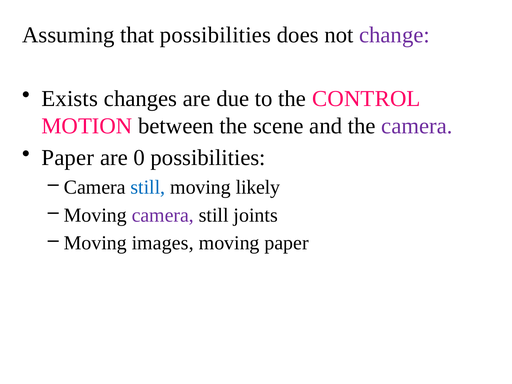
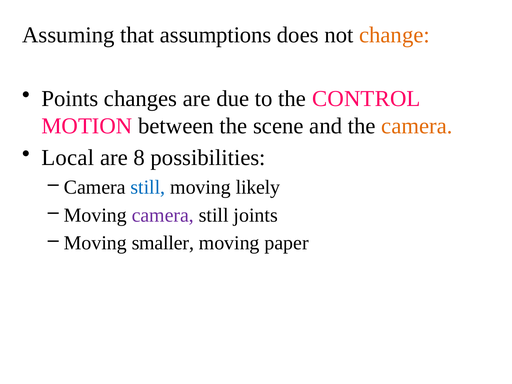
that possibilities: possibilities -> assumptions
change colour: purple -> orange
Exists: Exists -> Points
camera at (417, 126) colour: purple -> orange
Paper at (68, 158): Paper -> Local
0: 0 -> 8
images: images -> smaller
